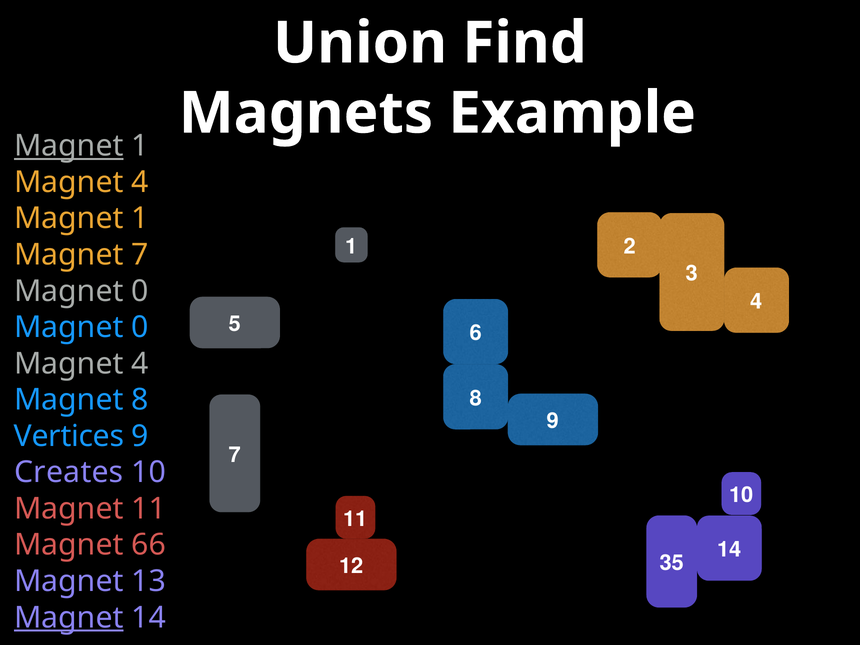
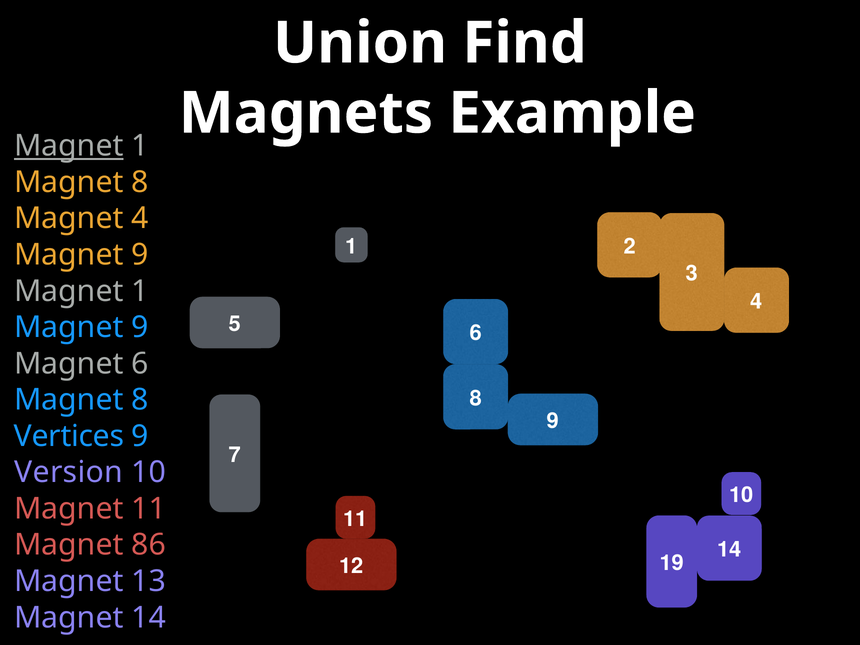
4 at (140, 182): 4 -> 8
1 at (140, 218): 1 -> 4
7 at (140, 255): 7 -> 9
0 at (140, 291): 0 -> 1
0 at (140, 327): 0 -> 9
4 at (140, 364): 4 -> 6
Creates: Creates -> Version
66: 66 -> 86
35: 35 -> 19
Magnet at (69, 618) underline: present -> none
